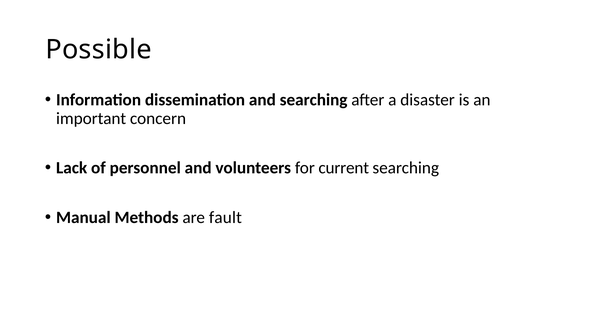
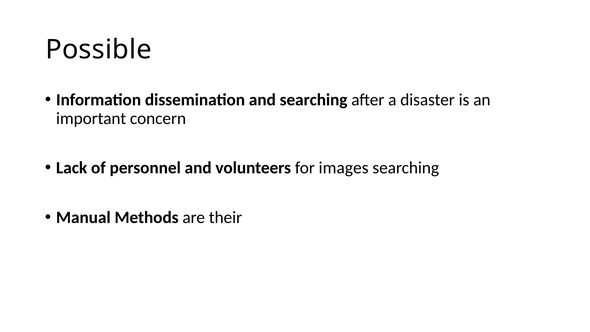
current: current -> images
fault: fault -> their
